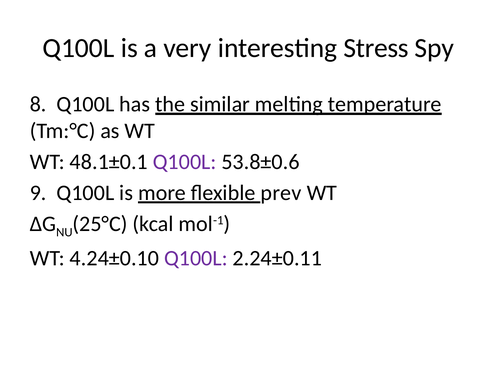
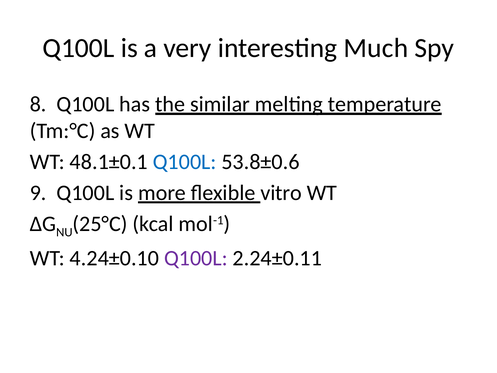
Stress: Stress -> Much
Q100L at (185, 162) colour: purple -> blue
prev: prev -> vitro
